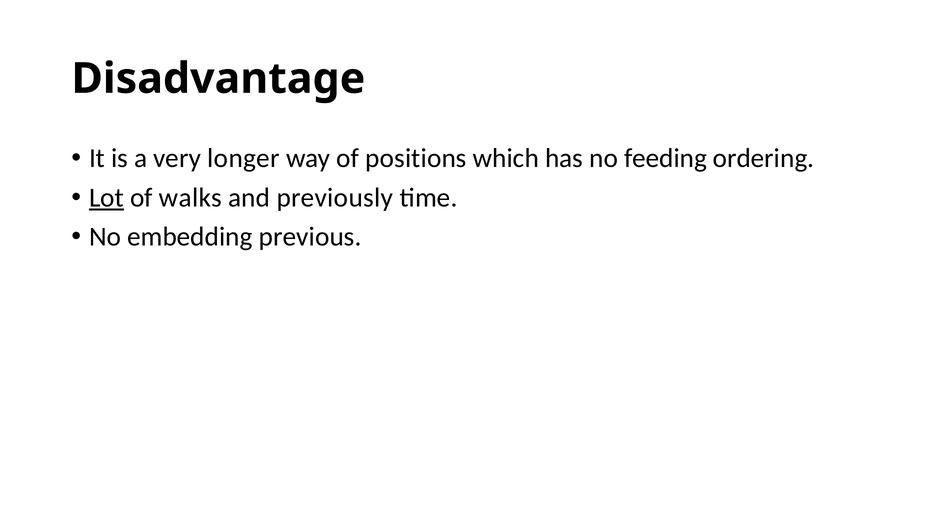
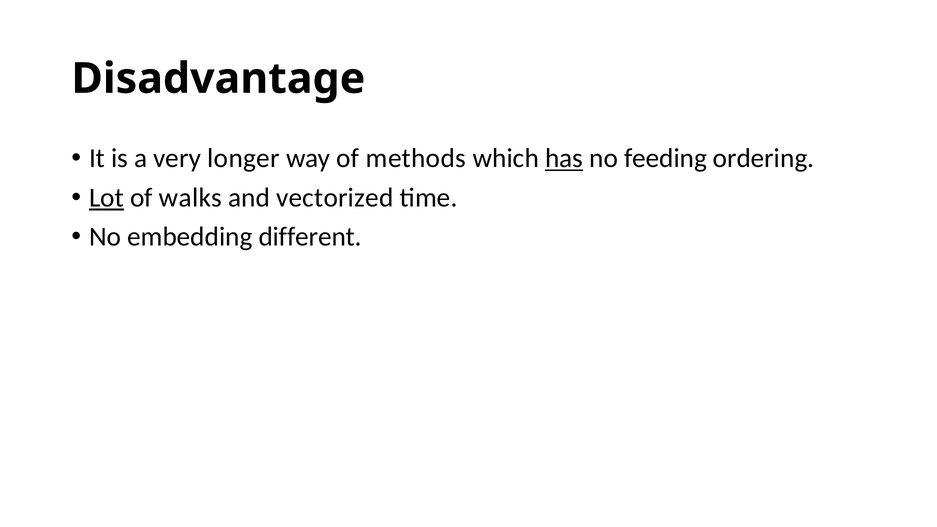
positions: positions -> methods
has underline: none -> present
previously: previously -> vectorized
previous: previous -> different
